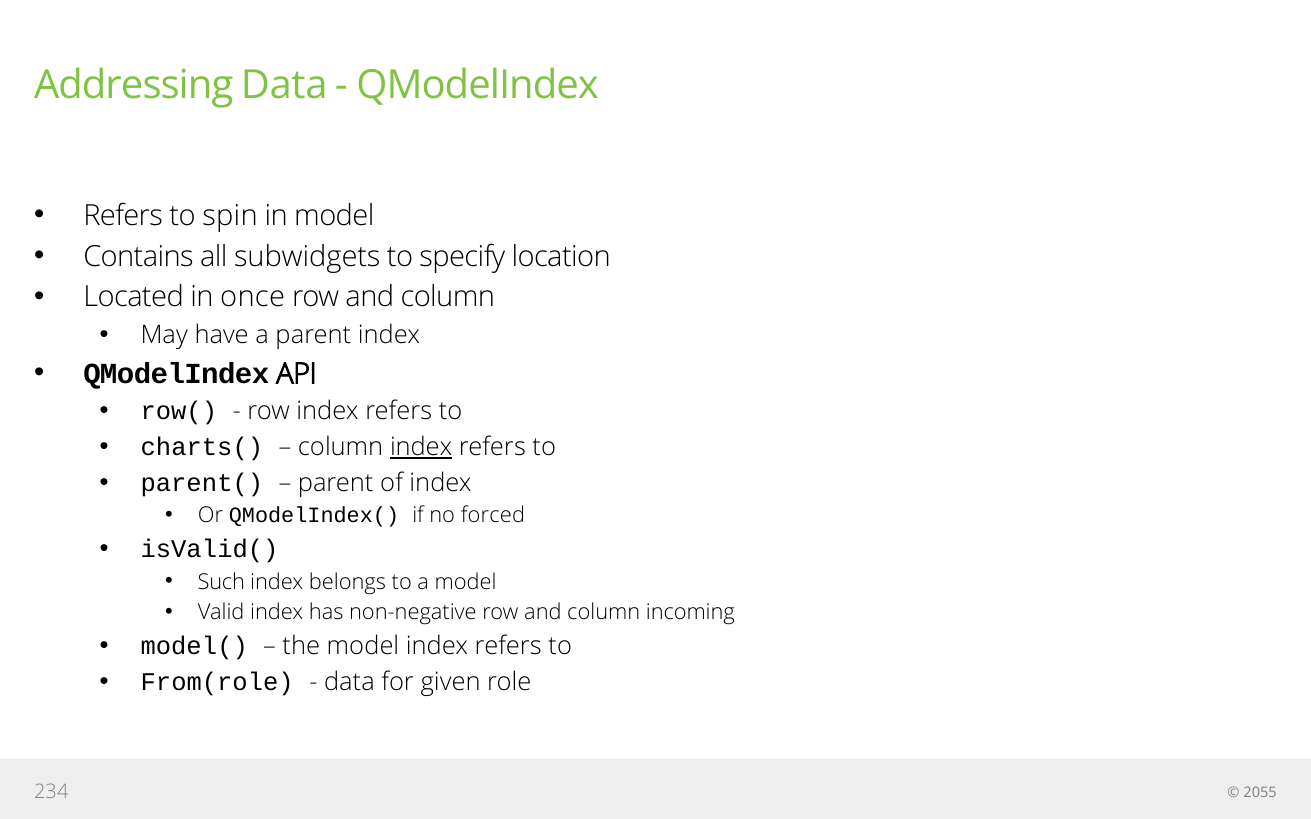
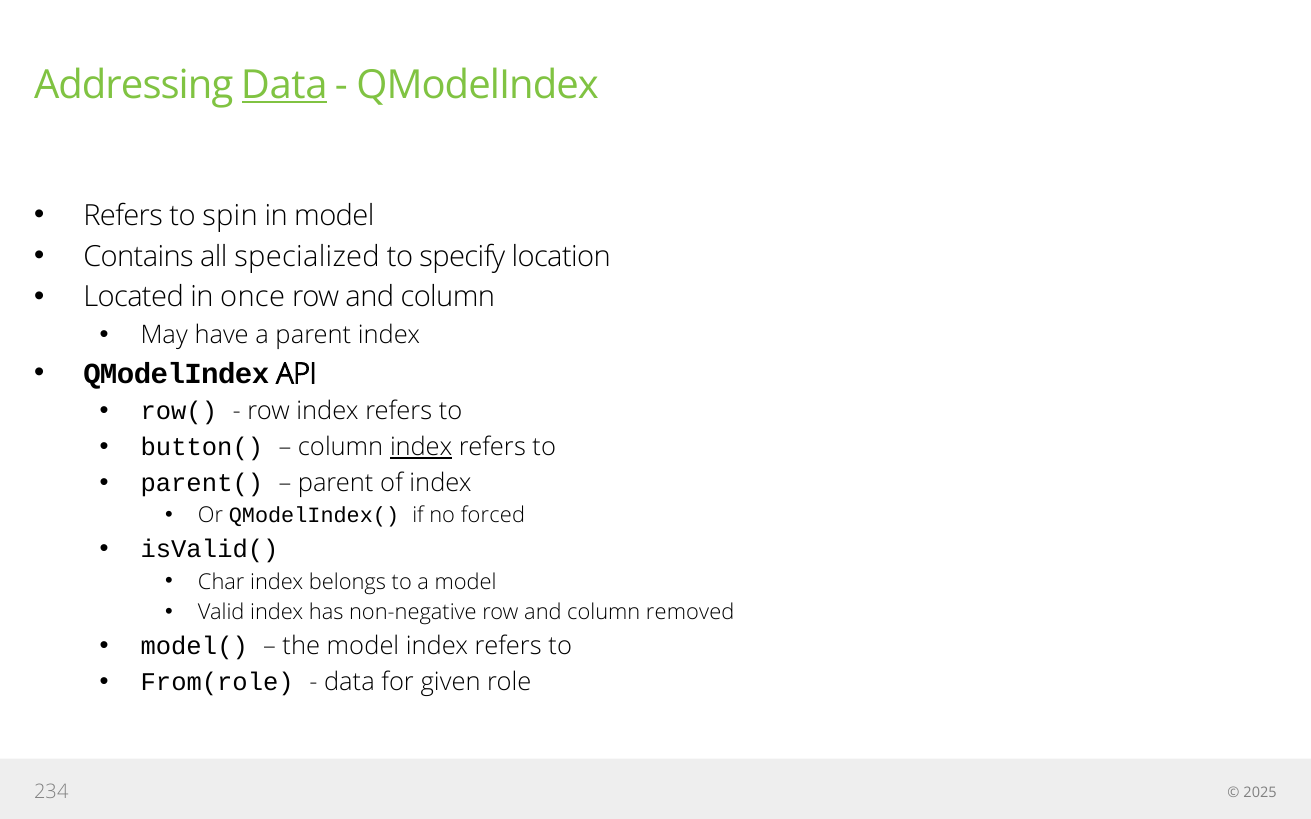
Data at (284, 85) underline: none -> present
subwidgets: subwidgets -> specialized
charts(: charts( -> button(
Such: Such -> Char
incoming: incoming -> removed
2055: 2055 -> 2025
